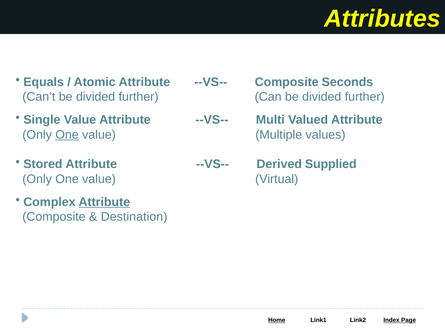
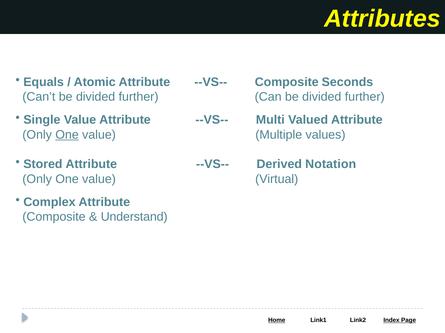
Supplied: Supplied -> Notation
Attribute at (104, 202) underline: present -> none
Destination: Destination -> Understand
